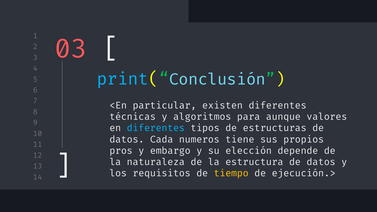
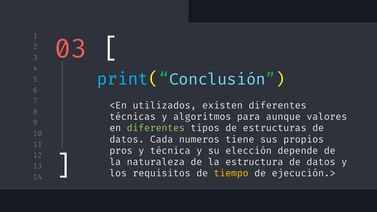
particular: particular -> utilizados
diferentes at (156, 128) colour: light blue -> light green
embargo: embargo -> técnica
